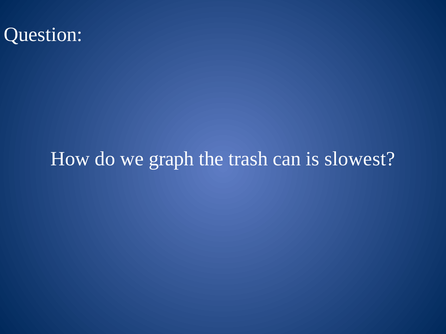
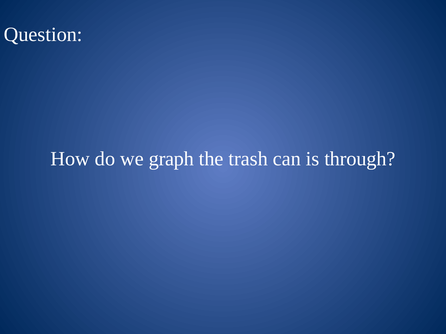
slowest: slowest -> through
